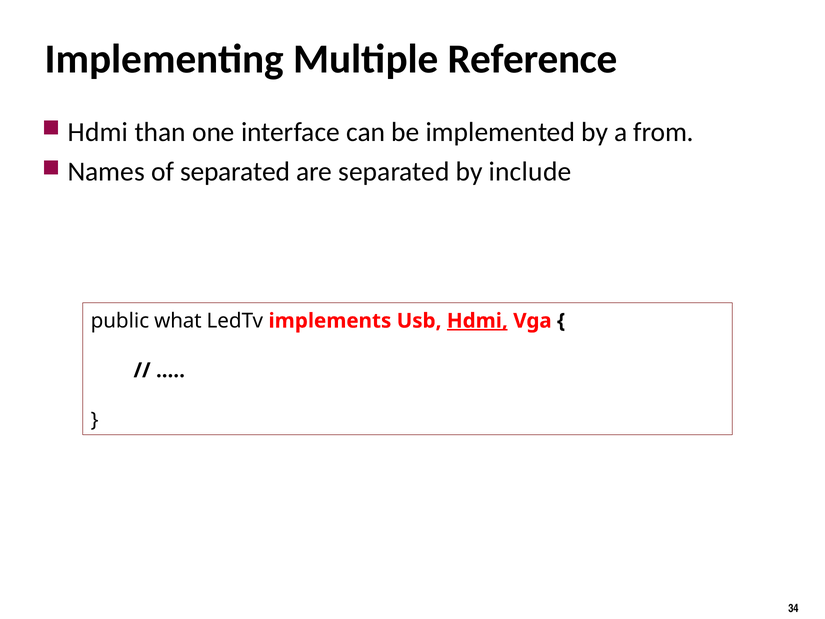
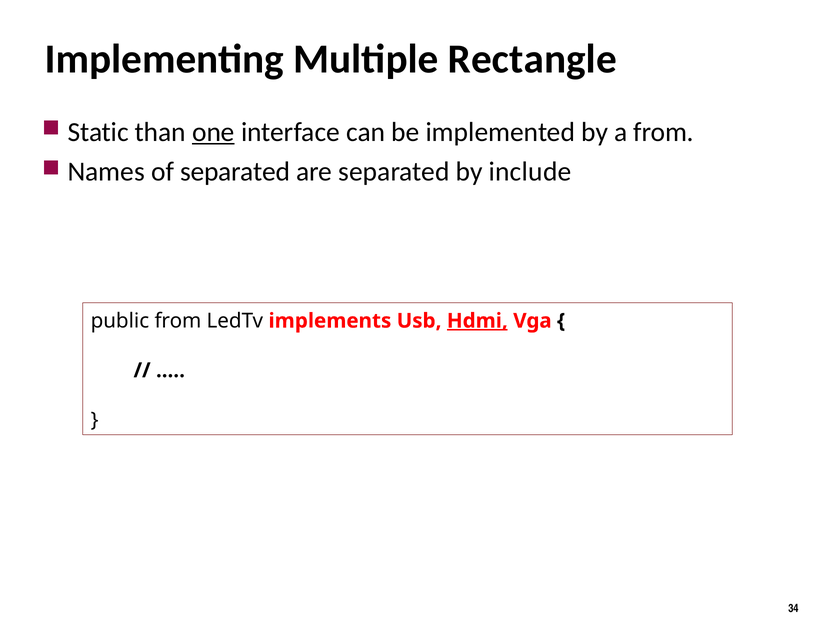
Reference: Reference -> Rectangle
Hdmi at (98, 132): Hdmi -> Static
one underline: none -> present
public what: what -> from
